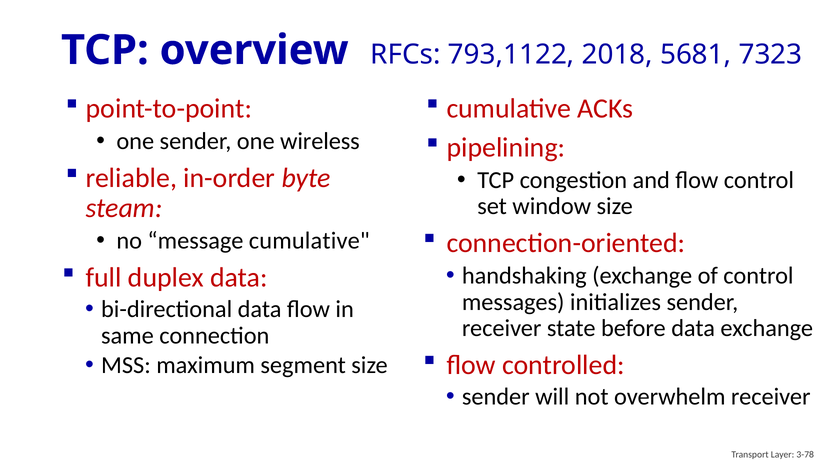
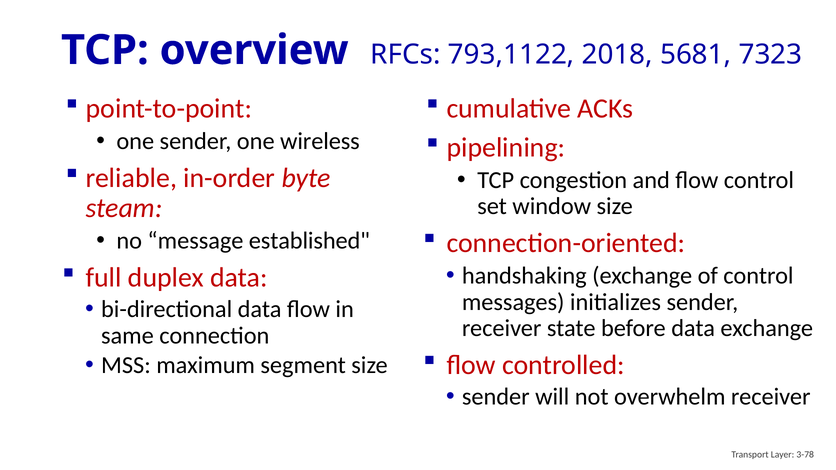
message cumulative: cumulative -> established
